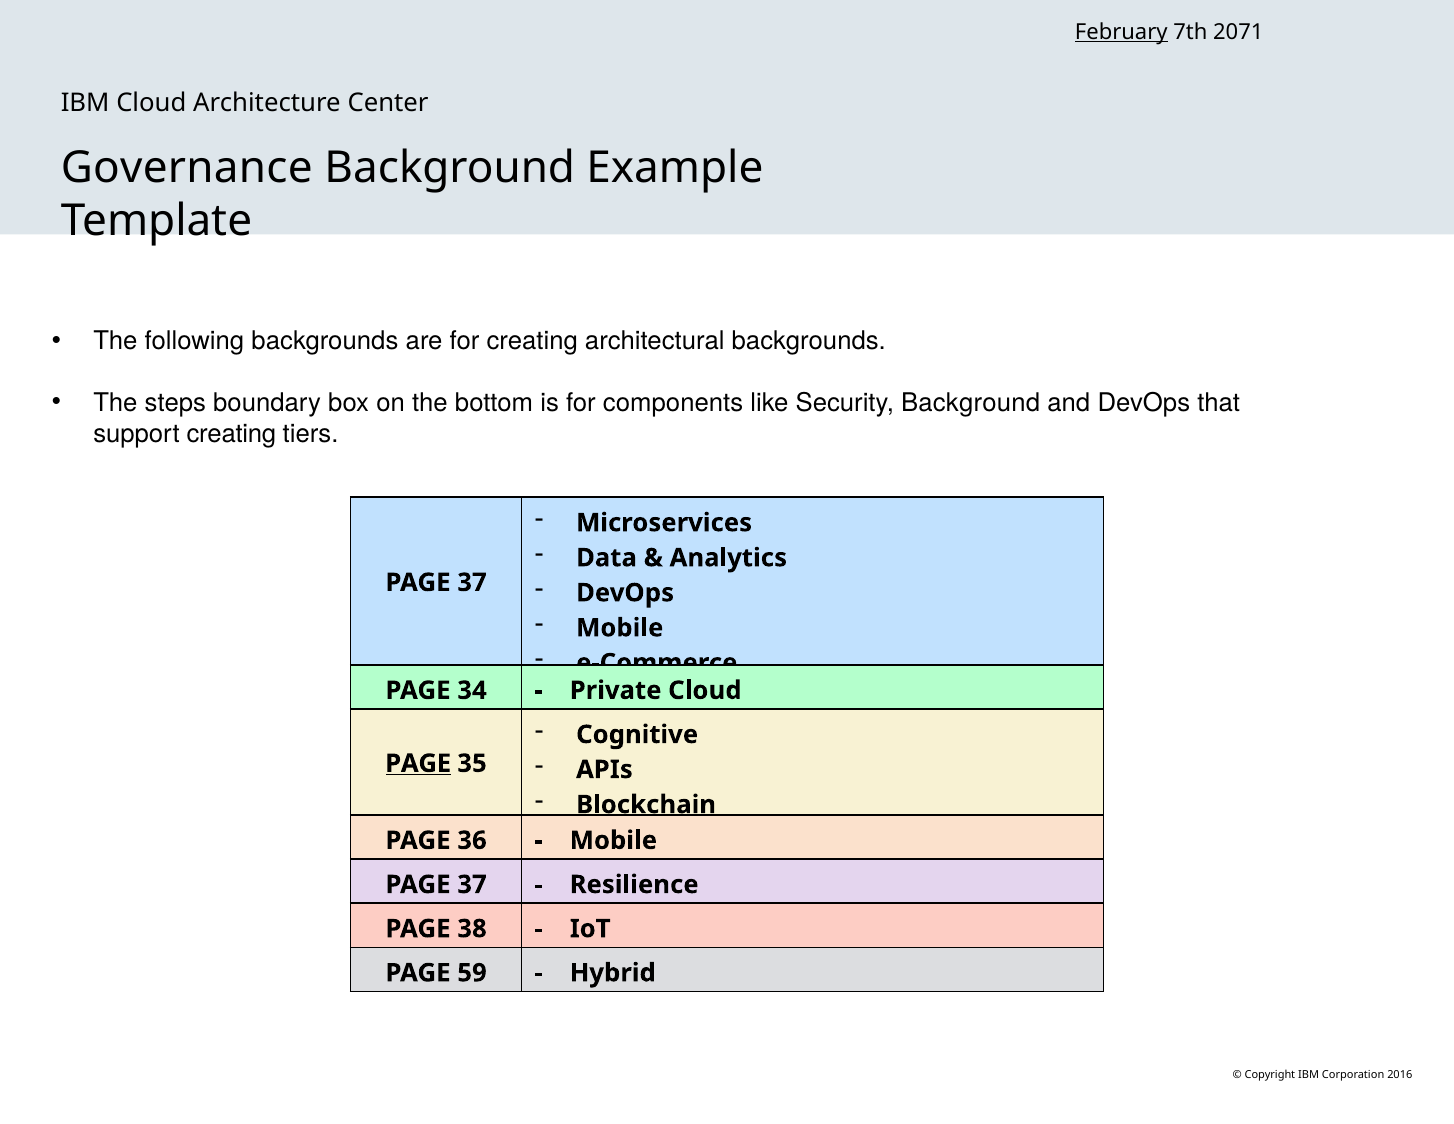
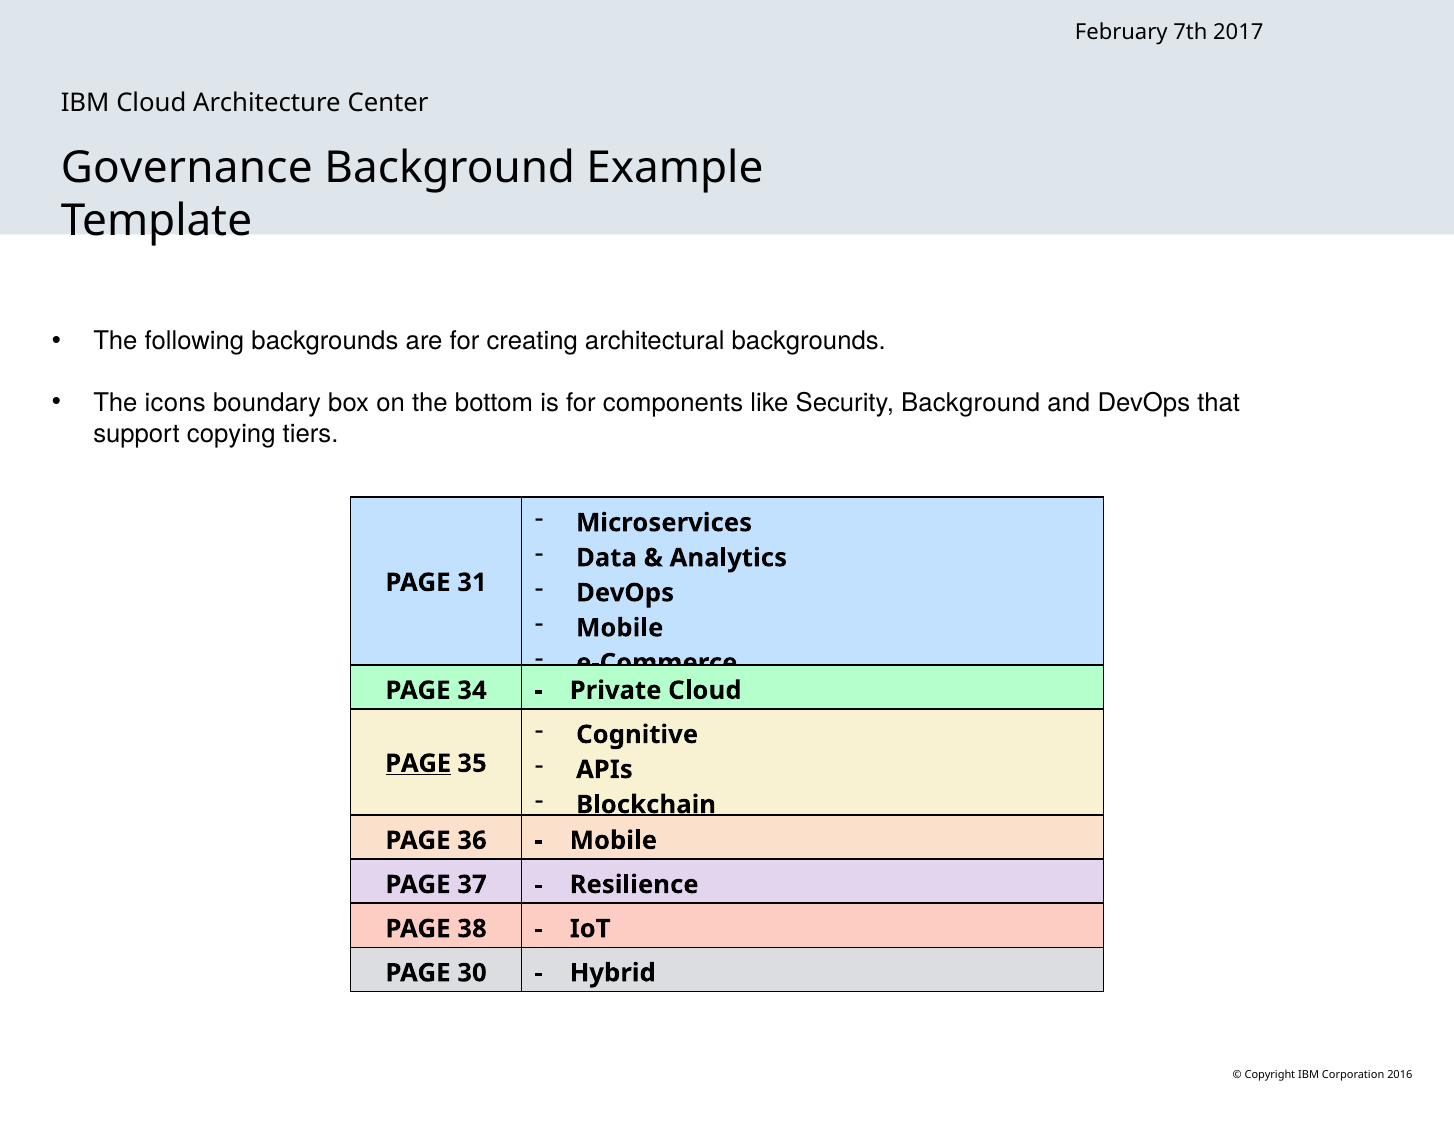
February underline: present -> none
2071: 2071 -> 2017
steps: steps -> icons
support creating: creating -> copying
37 at (472, 582): 37 -> 31
59: 59 -> 30
